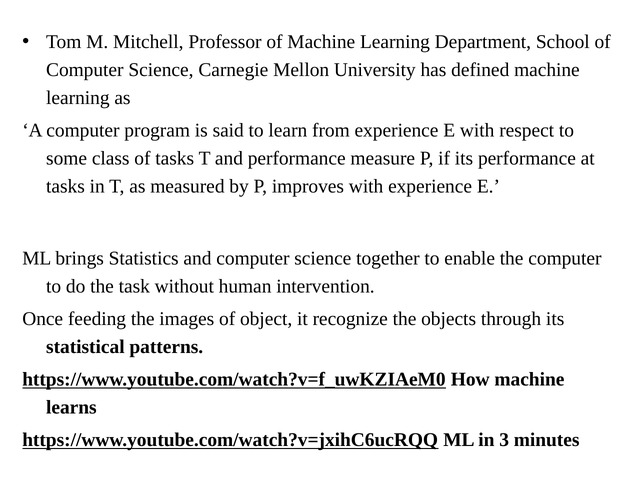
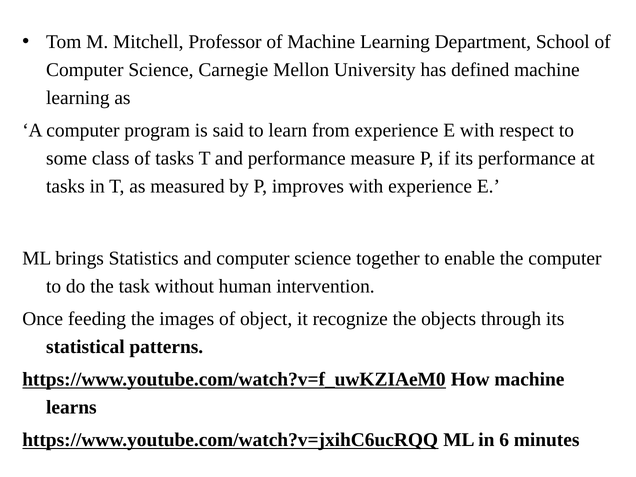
3: 3 -> 6
